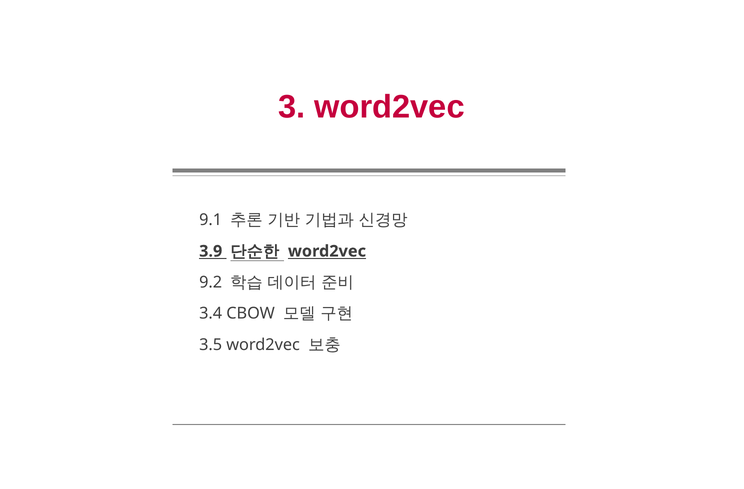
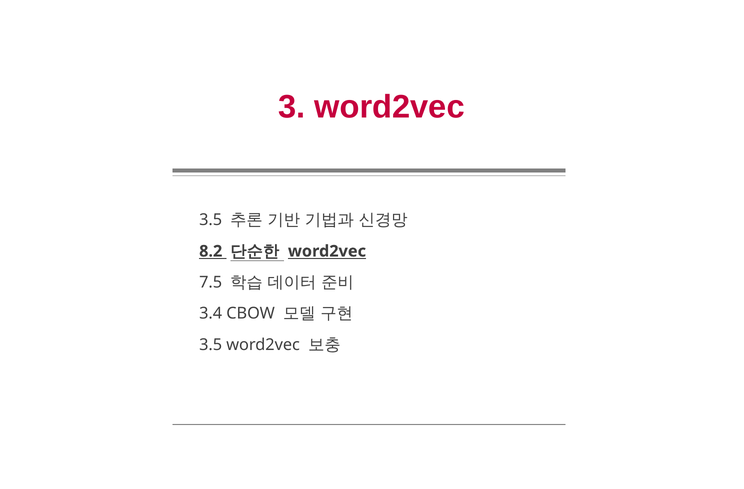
9.1 at (211, 220): 9.1 -> 3.5
3.9: 3.9 -> 8.2
9.2: 9.2 -> 7.5
